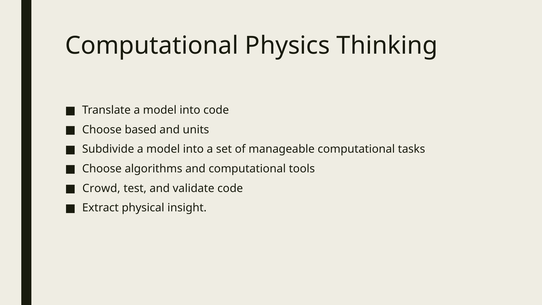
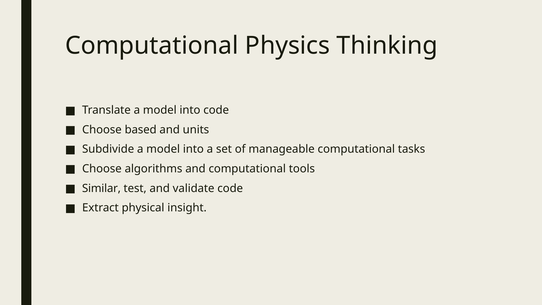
Crowd: Crowd -> Similar
